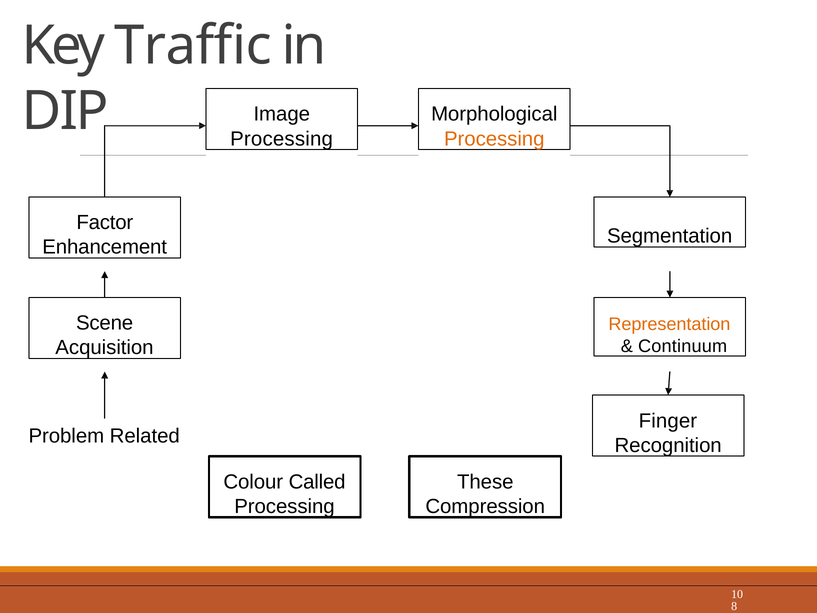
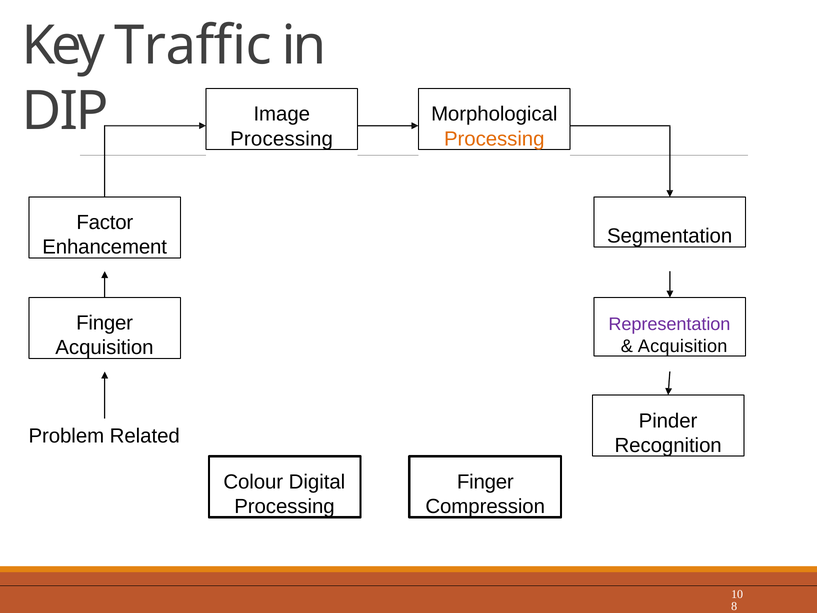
Scene at (105, 323): Scene -> Finger
Representation colour: orange -> purple
Continuum at (683, 346): Continuum -> Acquisition
Finger: Finger -> Pinder
Called: Called -> Digital
These at (485, 482): These -> Finger
